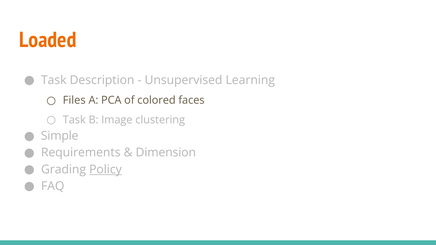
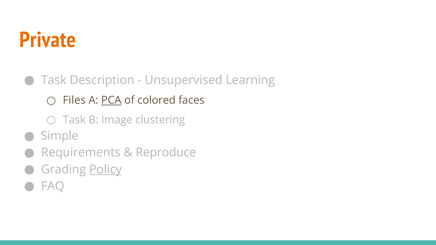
Loaded: Loaded -> Private
PCA underline: none -> present
Dimension: Dimension -> Reproduce
